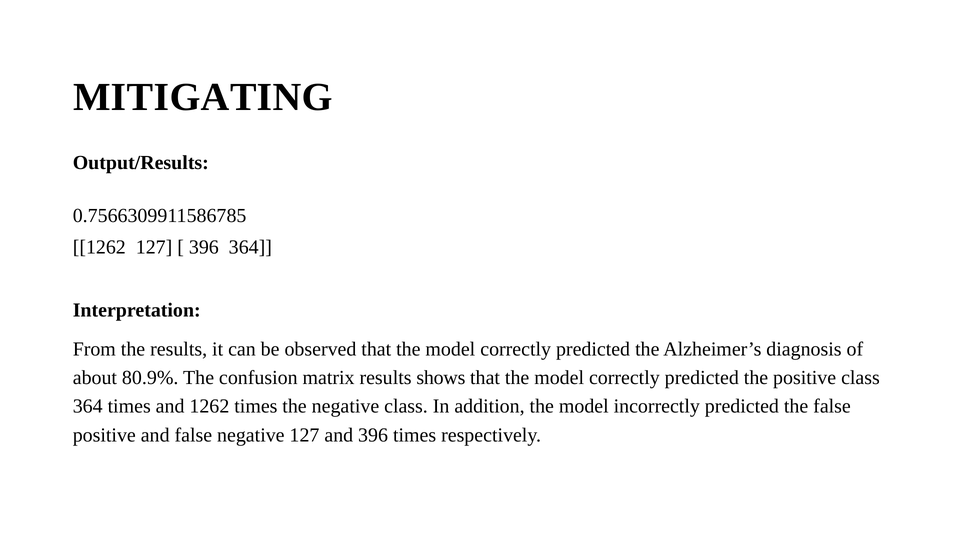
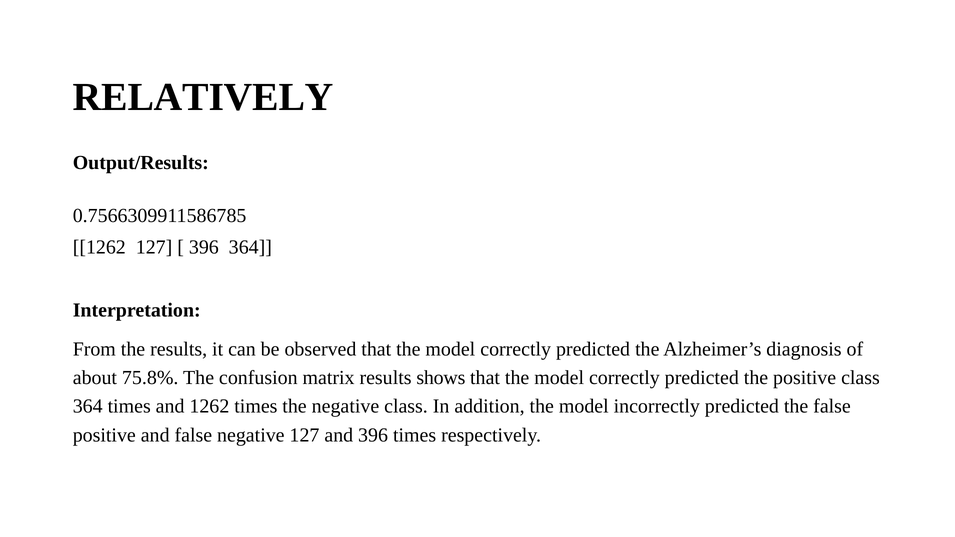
MITIGATING: MITIGATING -> RELATIVELY
80.9%: 80.9% -> 75.8%
